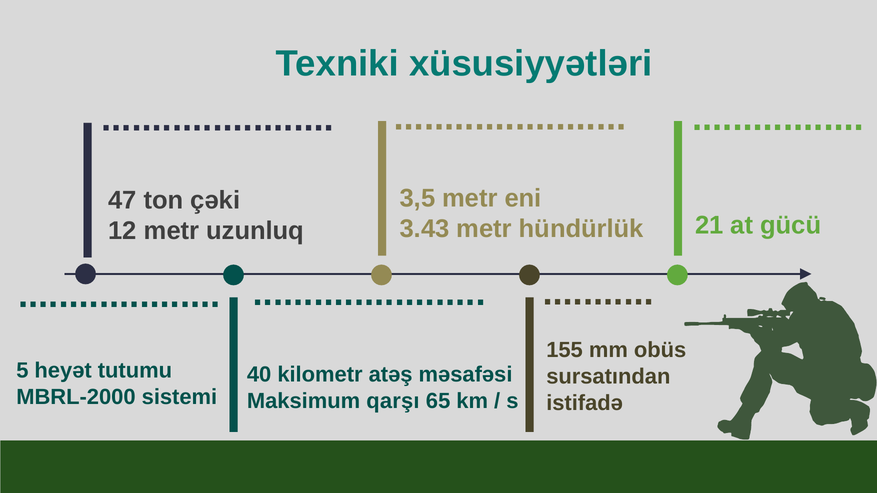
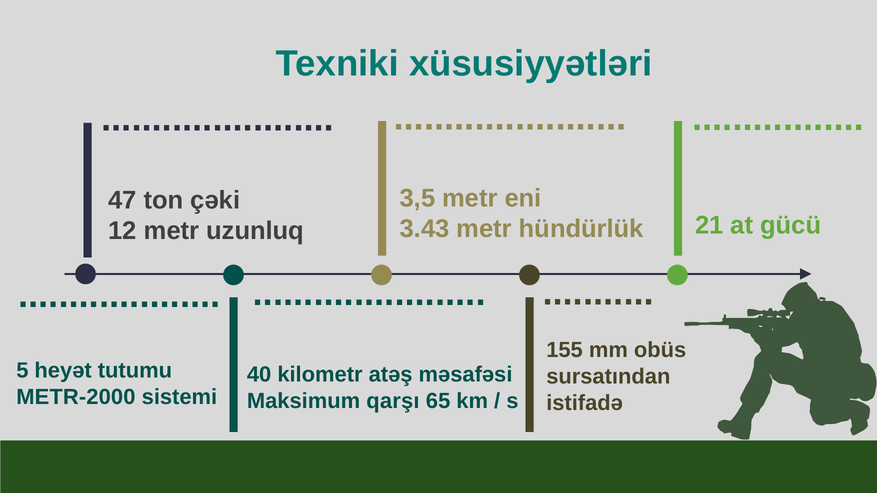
MBRL-2000: MBRL-2000 -> METR-2000
